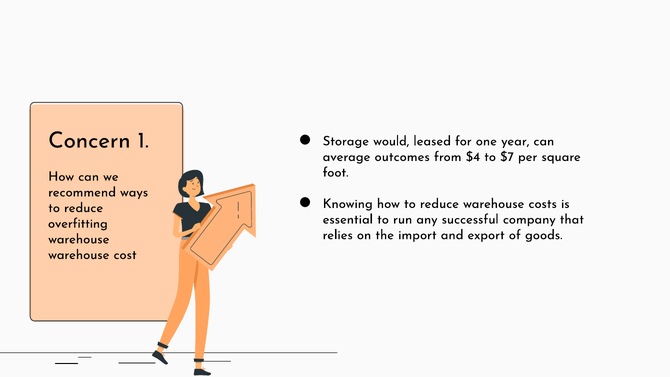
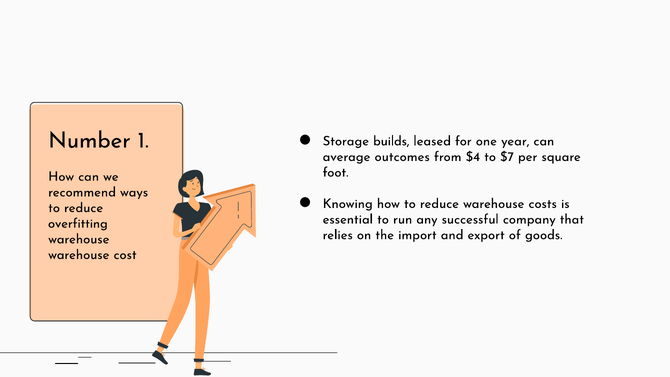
Concern: Concern -> Number
would: would -> builds
